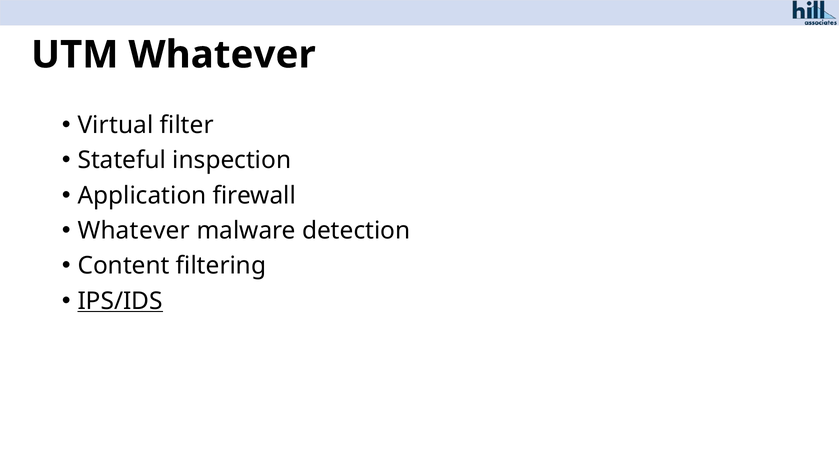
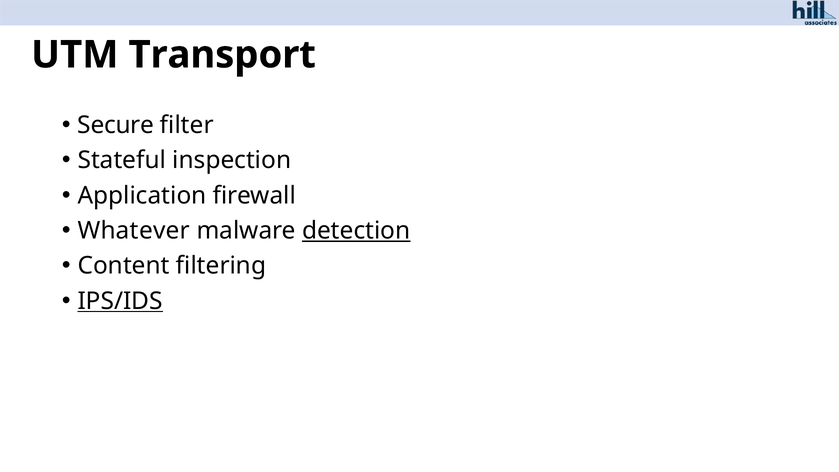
UTM Whatever: Whatever -> Transport
Virtual: Virtual -> Secure
detection underline: none -> present
